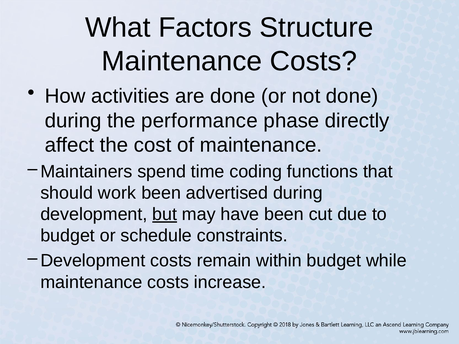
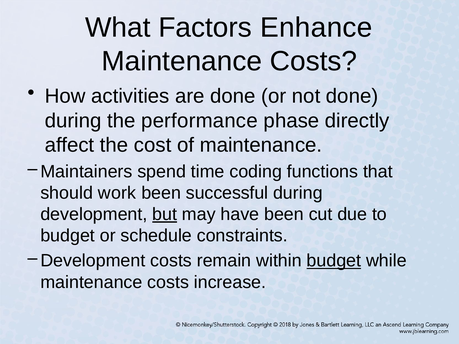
Structure: Structure -> Enhance
advertised: advertised -> successful
budget at (334, 261) underline: none -> present
